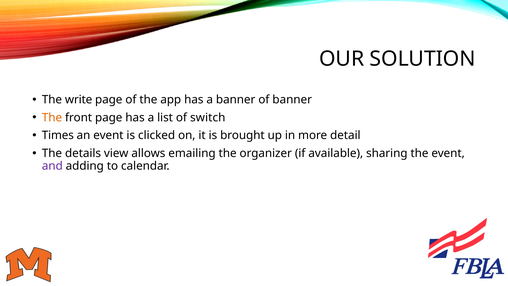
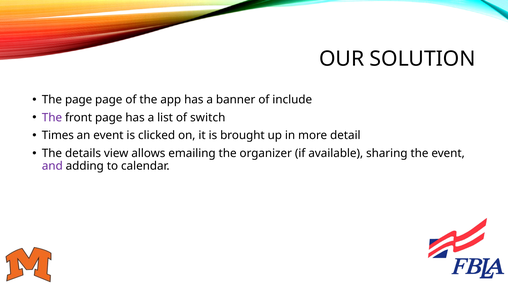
The write: write -> page
of banner: banner -> include
The at (52, 117) colour: orange -> purple
